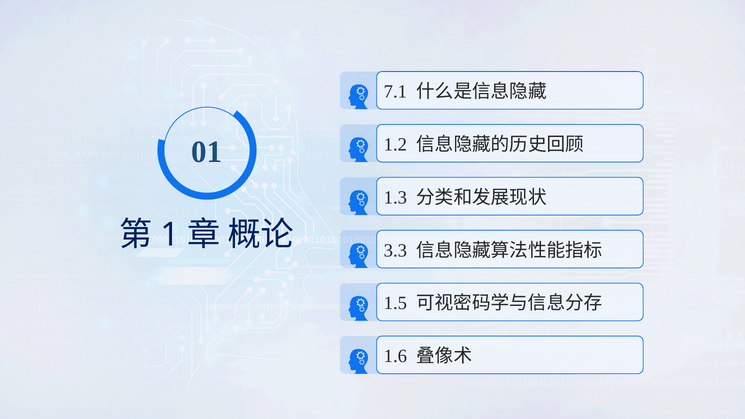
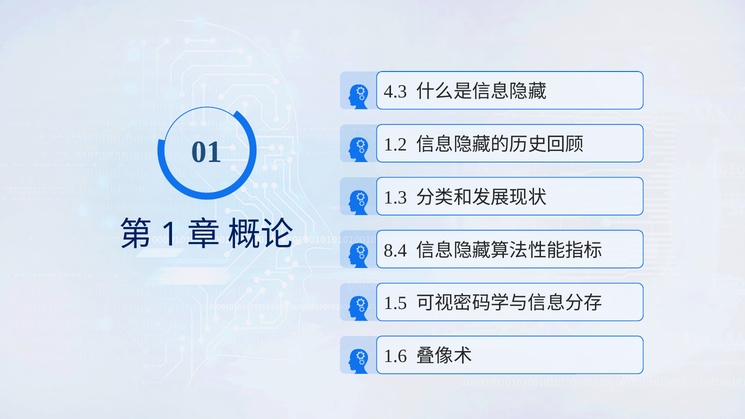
7.1: 7.1 -> 4.3
3.3: 3.3 -> 8.4
